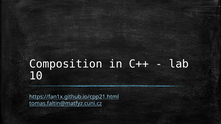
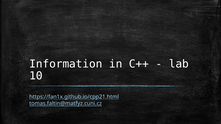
Composition: Composition -> Information
